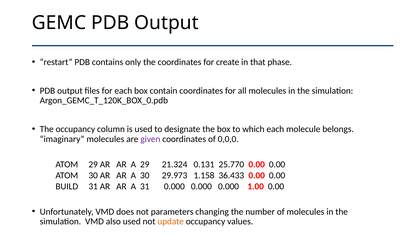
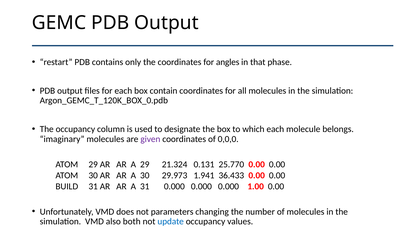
create: create -> angles
1.158: 1.158 -> 1.941
also used: used -> both
update colour: orange -> blue
